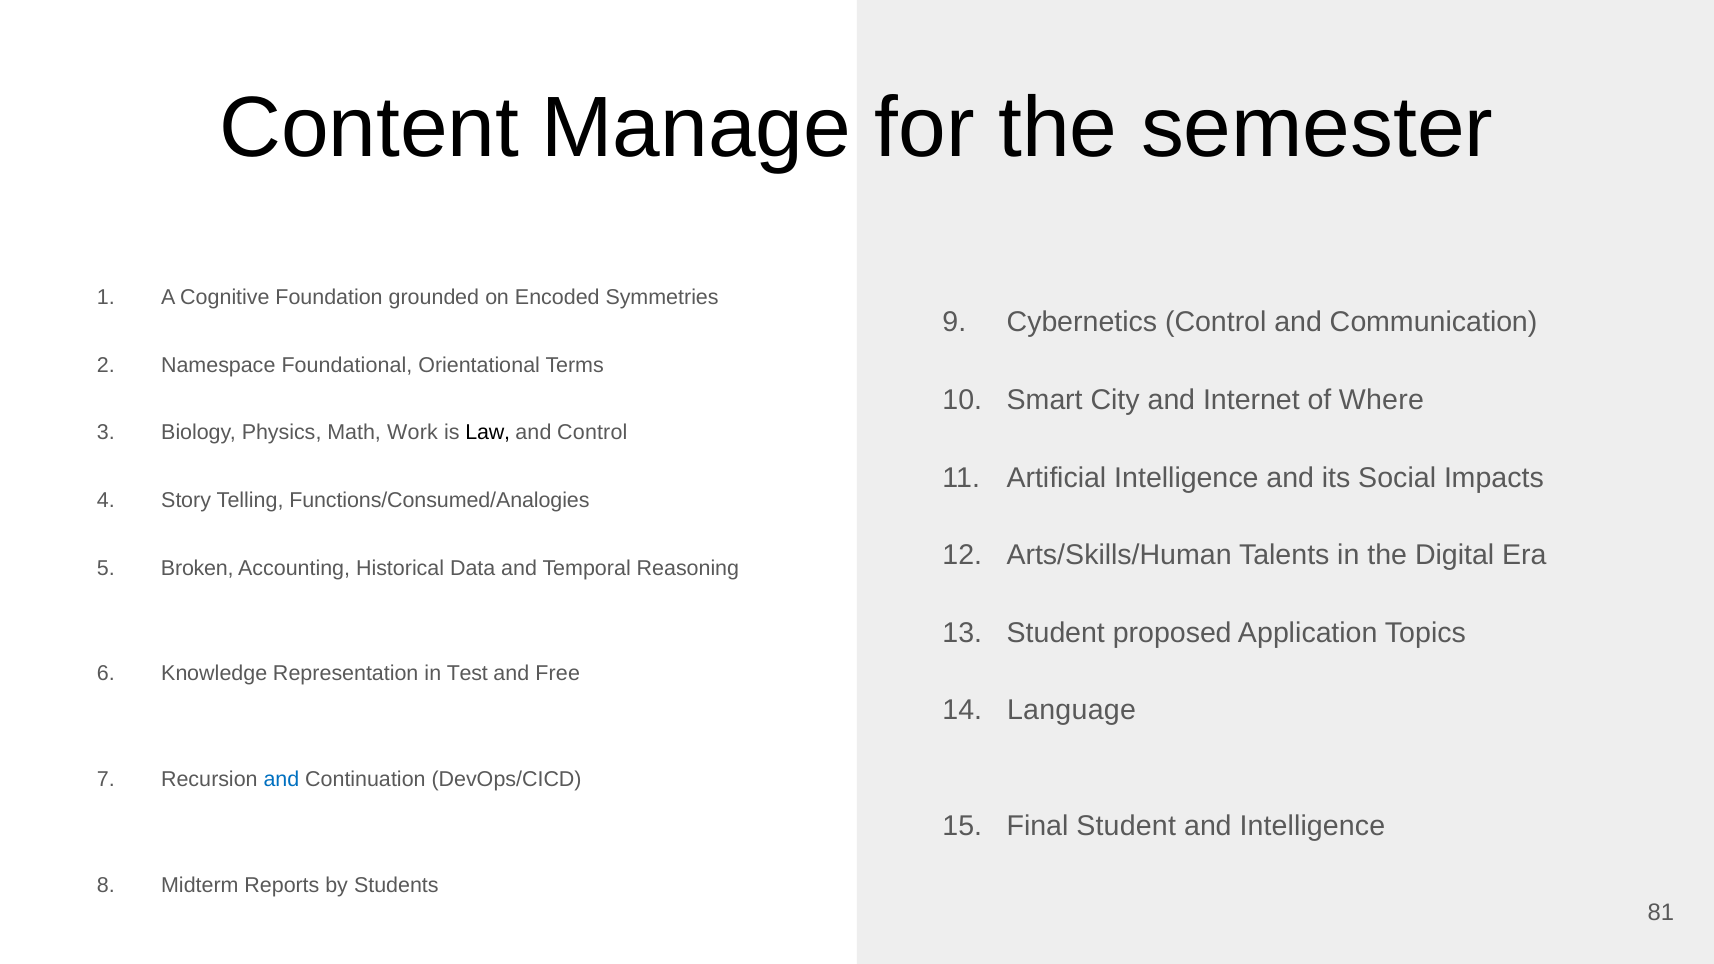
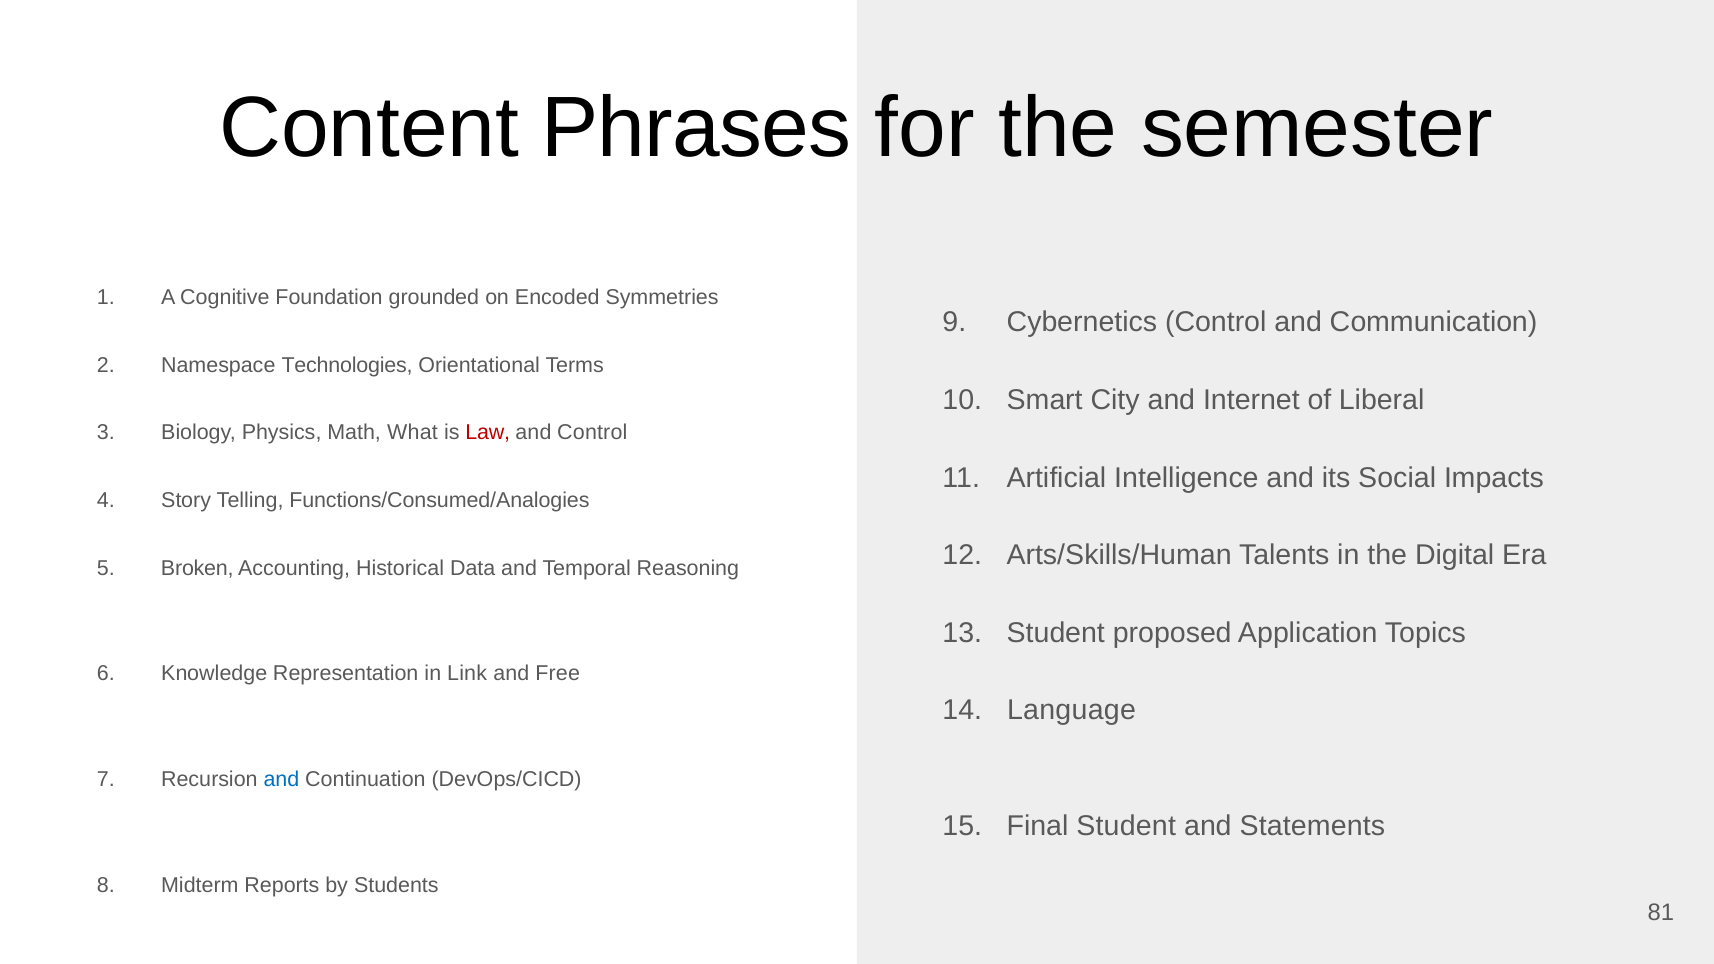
Manage: Manage -> Phrases
Foundational: Foundational -> Technologies
Where: Where -> Liberal
Work: Work -> What
Law colour: black -> red
Test: Test -> Link
and Intelligence: Intelligence -> Statements
